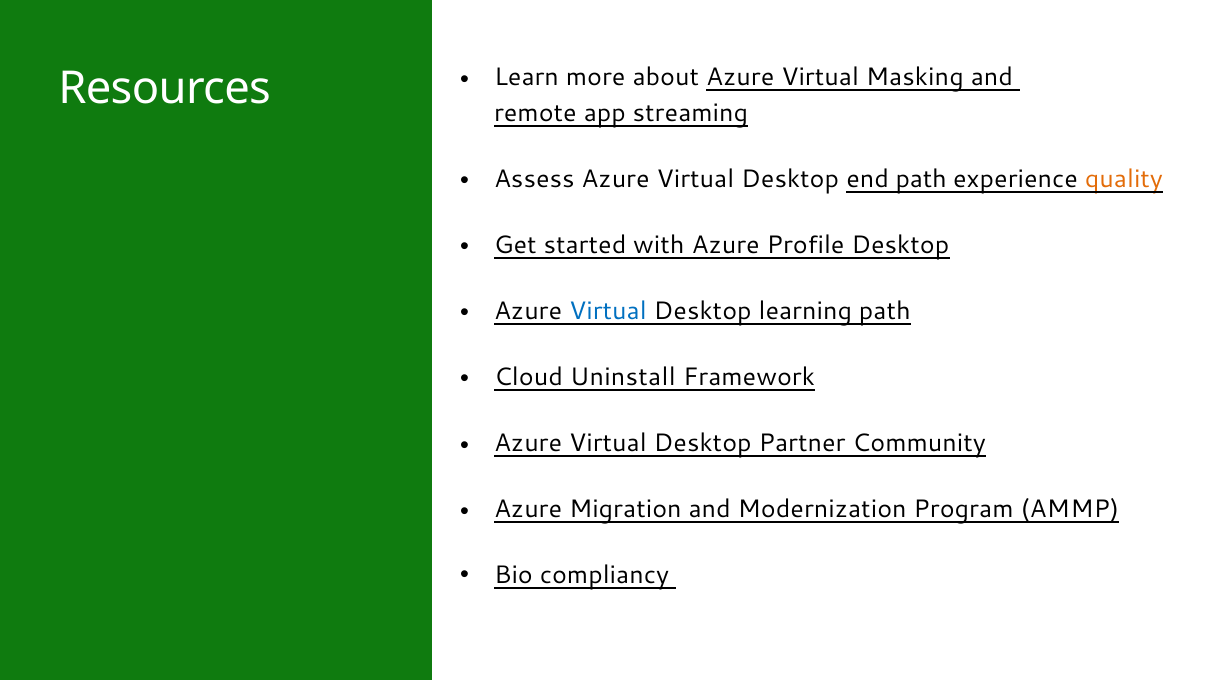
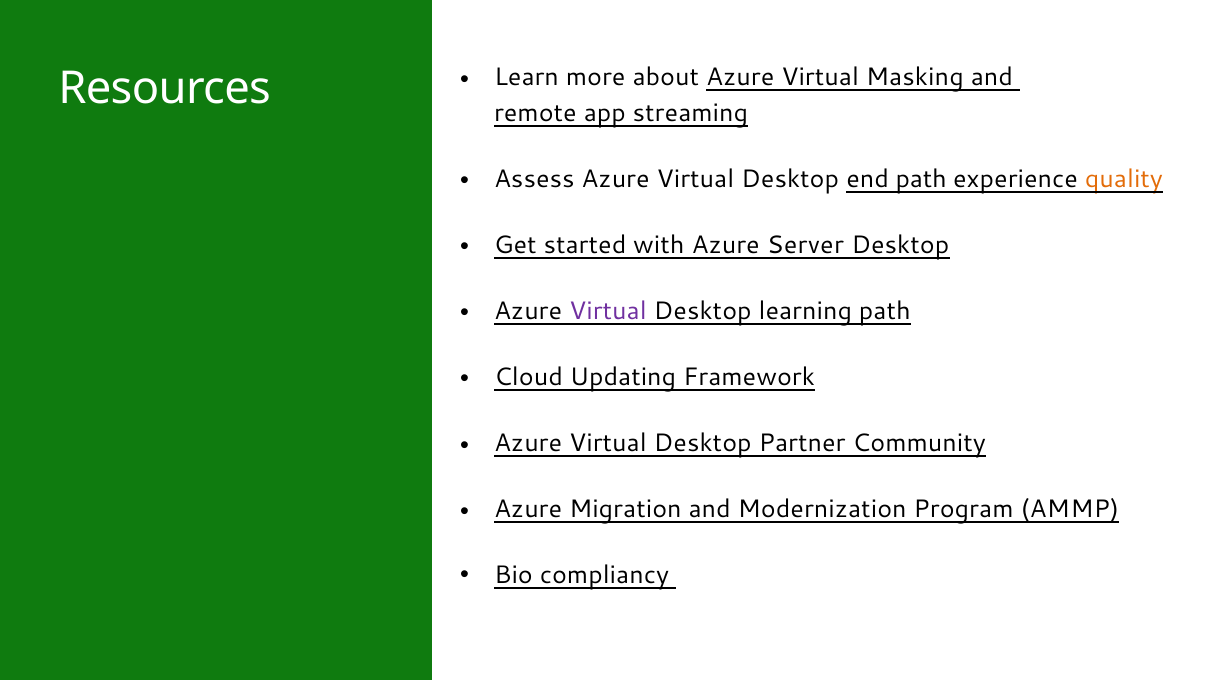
Profile: Profile -> Server
Virtual at (608, 311) colour: blue -> purple
Uninstall: Uninstall -> Updating
